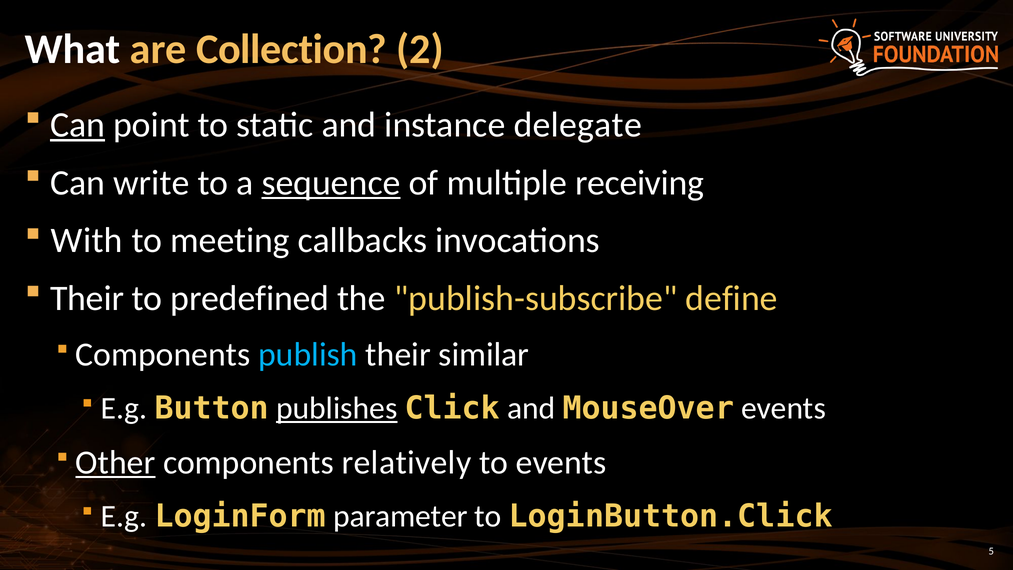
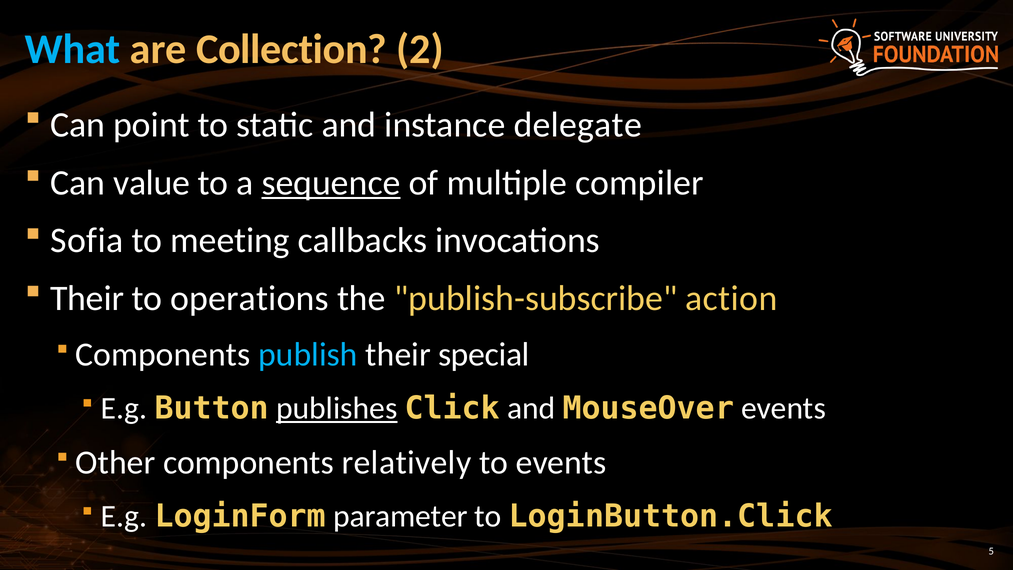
What colour: white -> light blue
Can at (78, 125) underline: present -> none
write: write -> value
receiving: receiving -> compiler
With: With -> Sofia
predefined: predefined -> operations
define: define -> action
similar: similar -> special
Other underline: present -> none
